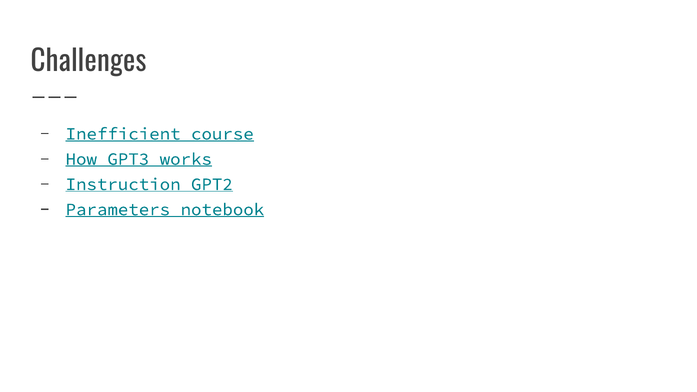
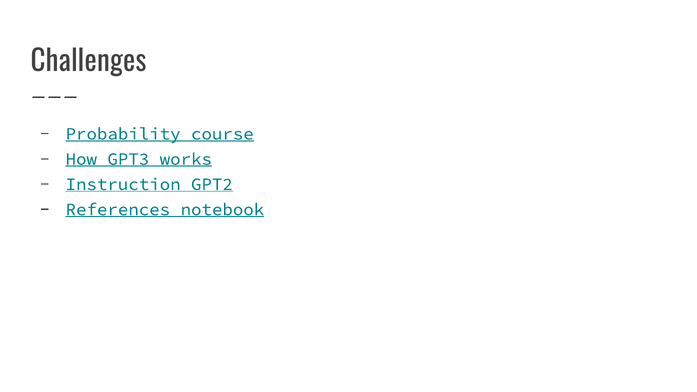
Inefficient: Inefficient -> Probability
Parameters: Parameters -> References
